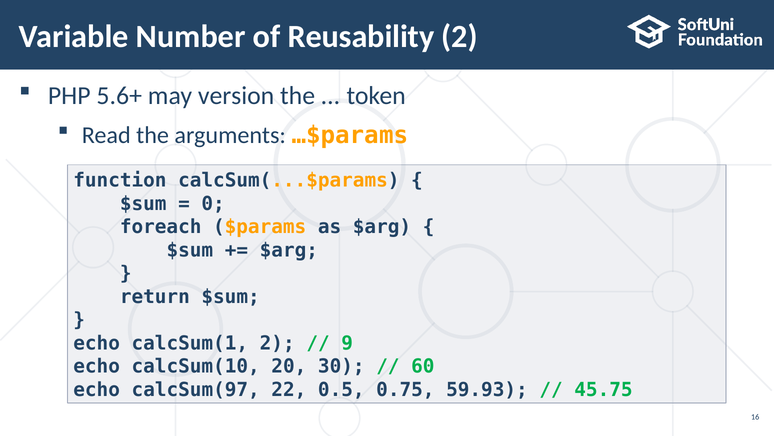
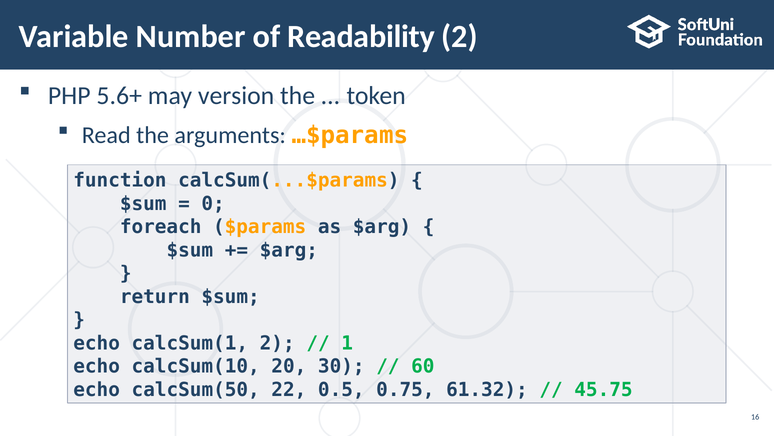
Reusability: Reusability -> Readability
9: 9 -> 1
calcSum(97: calcSum(97 -> calcSum(50
59.93: 59.93 -> 61.32
